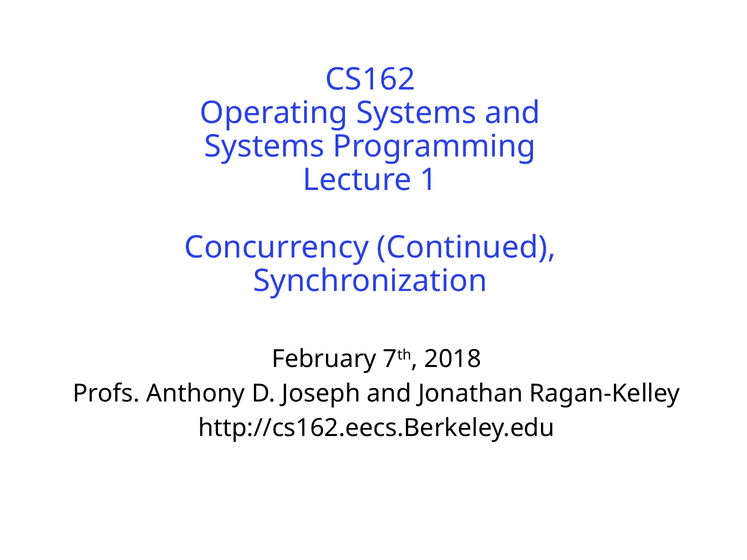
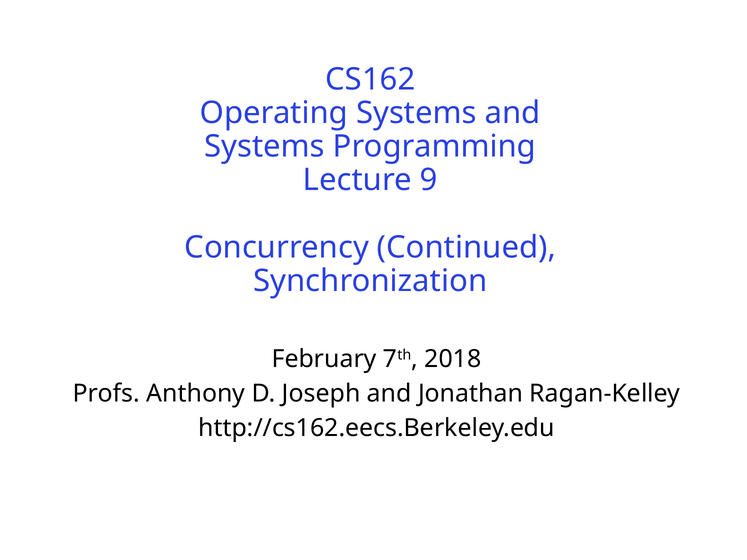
1: 1 -> 9
